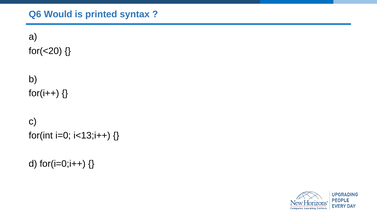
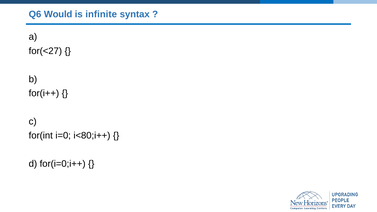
printed: printed -> infinite
for(<20: for(<20 -> for(<27
i<13;i++: i<13;i++ -> i<80;i++
